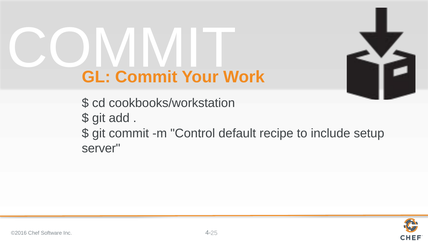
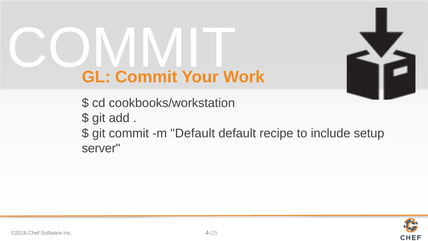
m Control: Control -> Default
